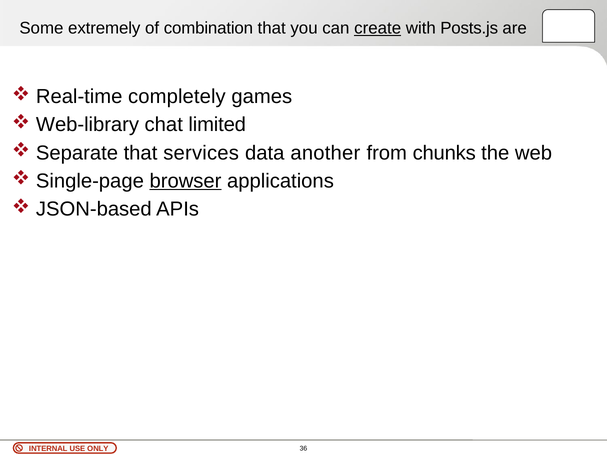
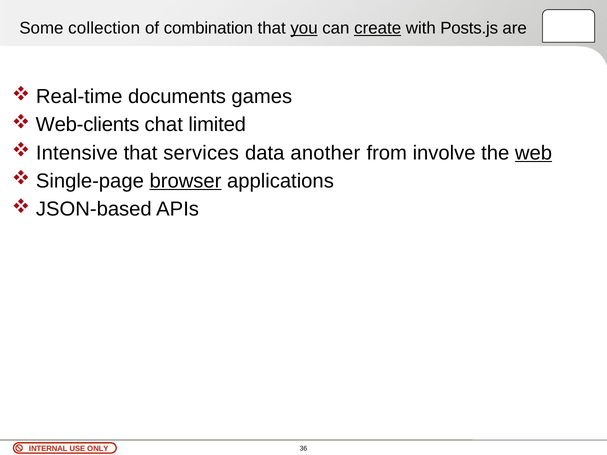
extremely: extremely -> collection
you underline: none -> present
completely: completely -> documents
Web-library: Web-library -> Web-clients
Separate: Separate -> Intensive
chunks: chunks -> involve
web underline: none -> present
